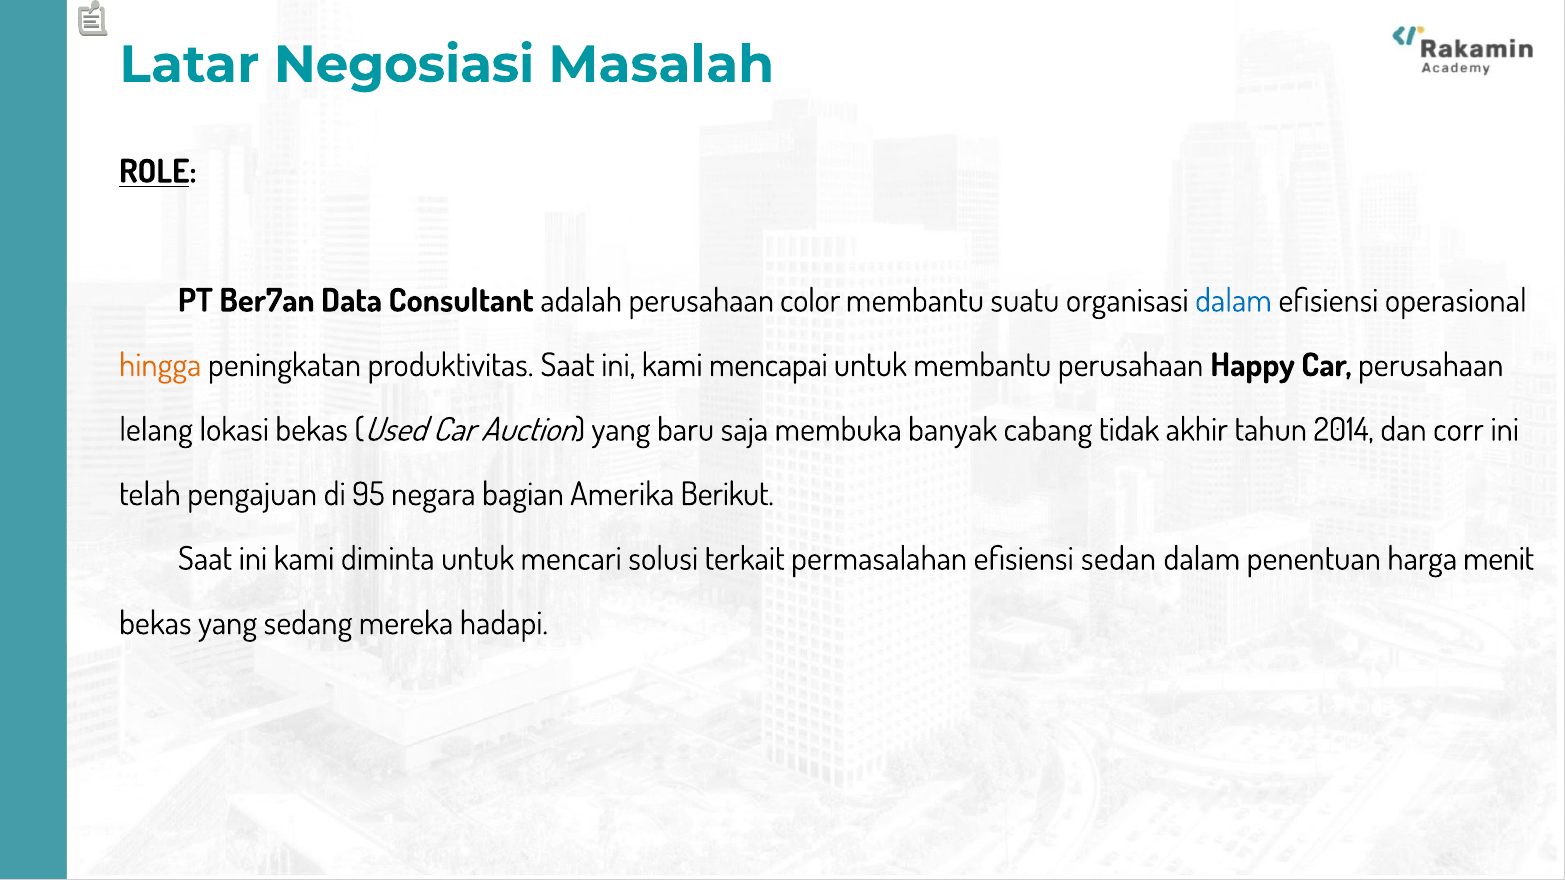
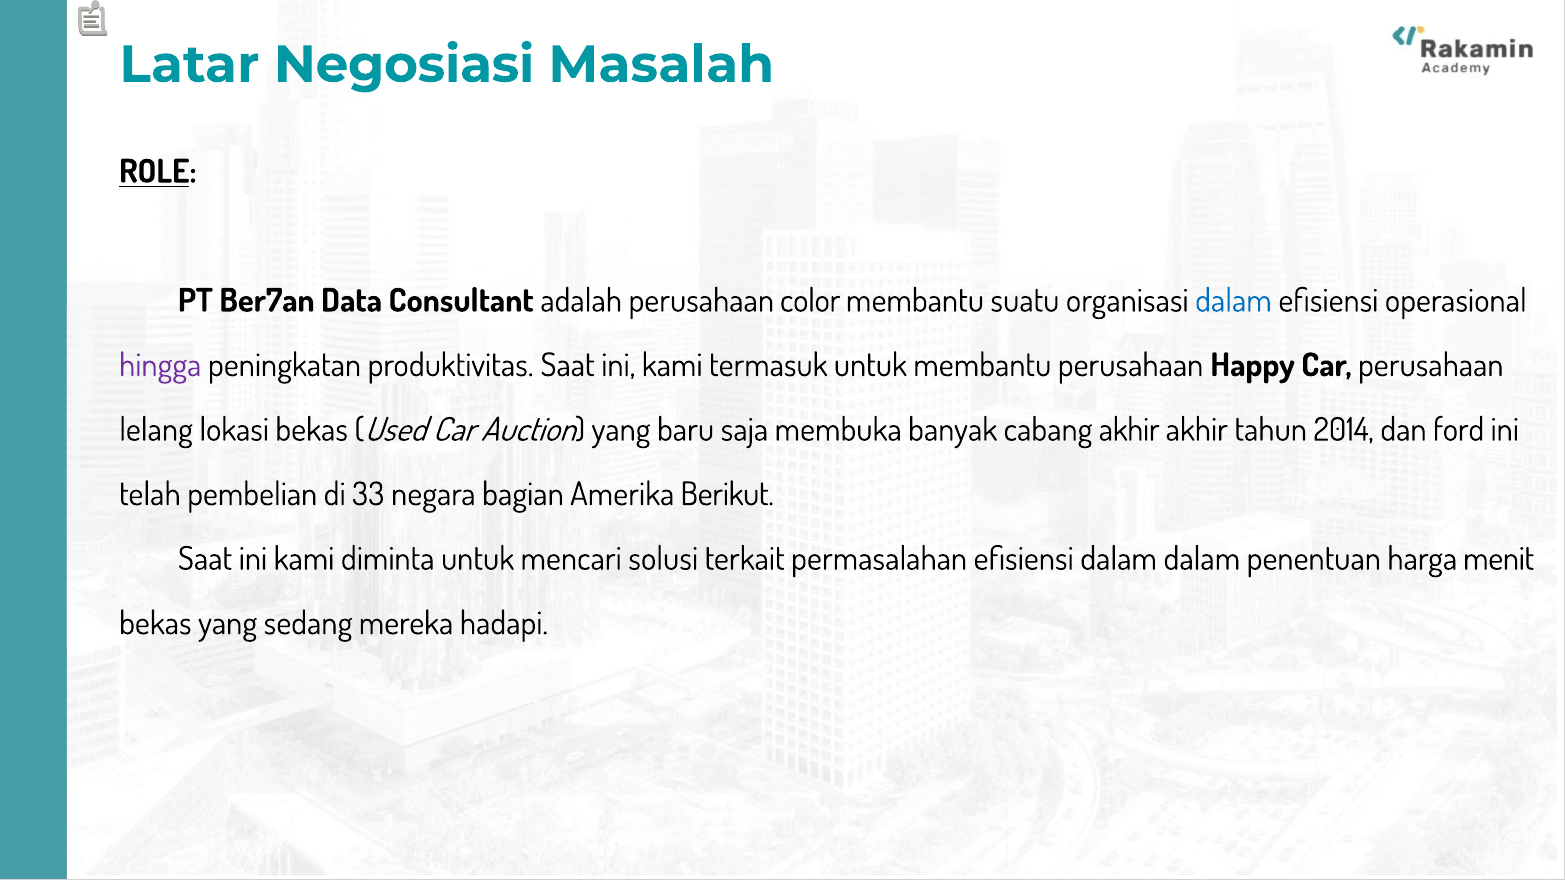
hingga colour: orange -> purple
mencapai: mencapai -> termasuk
cabang tidak: tidak -> akhir
corr: corr -> ford
pengajuan: pengajuan -> pembelian
95: 95 -> 33
efisiensi sedan: sedan -> dalam
